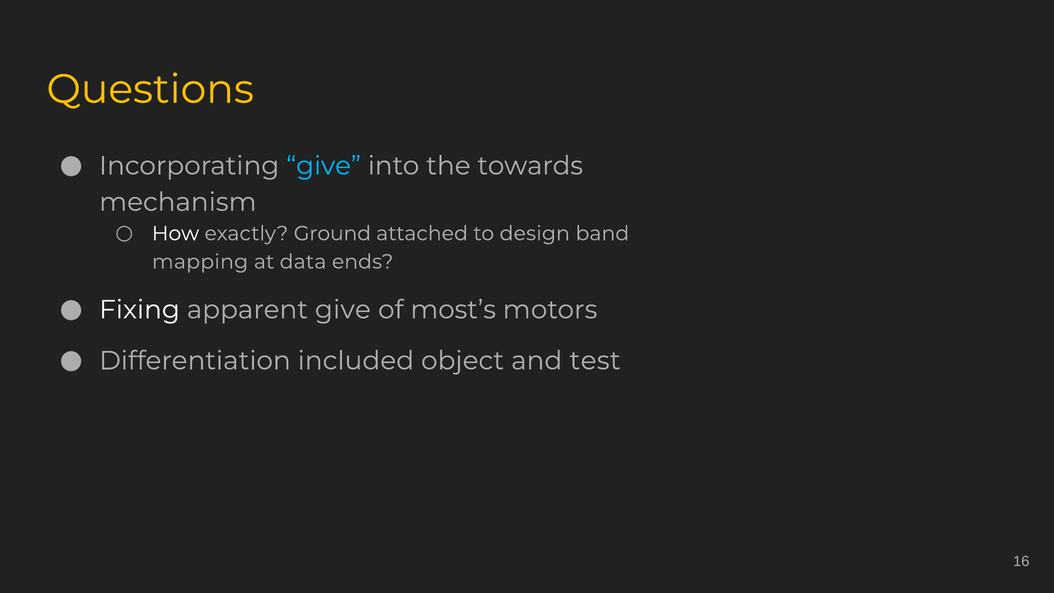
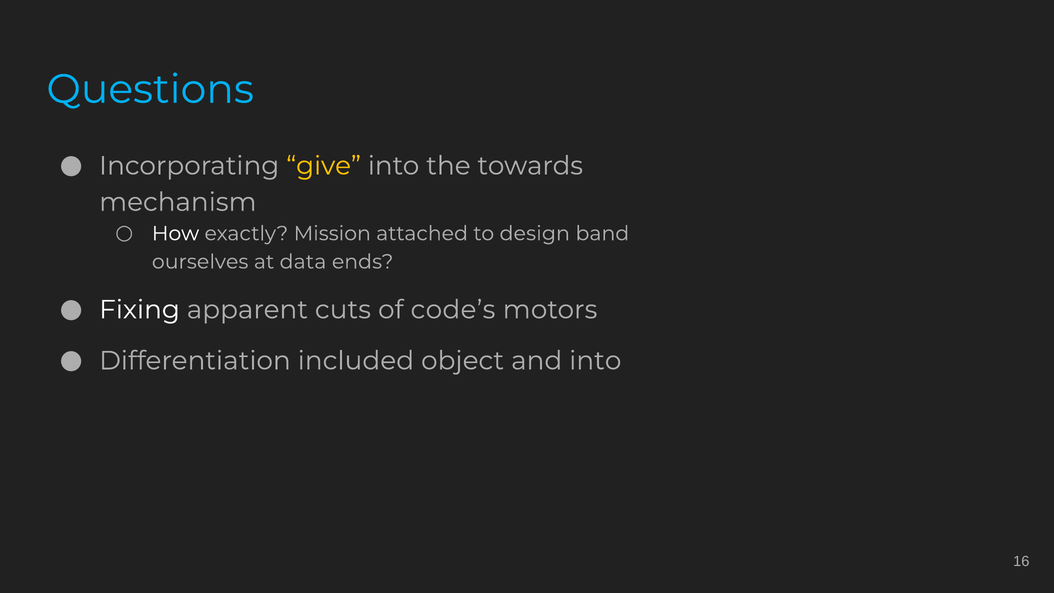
Questions colour: yellow -> light blue
give at (324, 166) colour: light blue -> yellow
Ground: Ground -> Mission
mapping: mapping -> ourselves
apparent give: give -> cuts
most’s: most’s -> code’s
and test: test -> into
